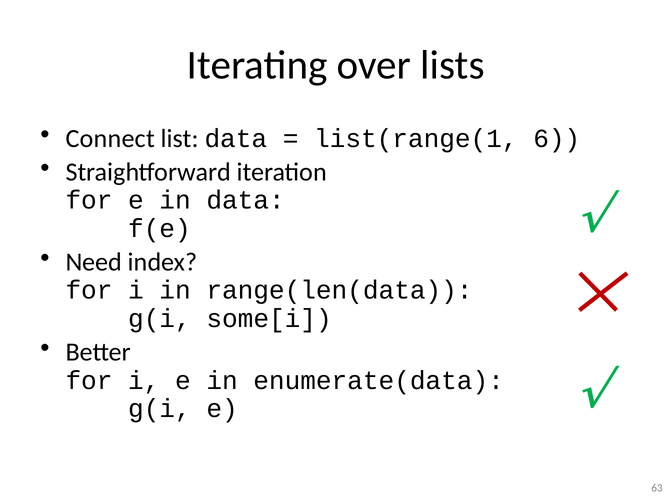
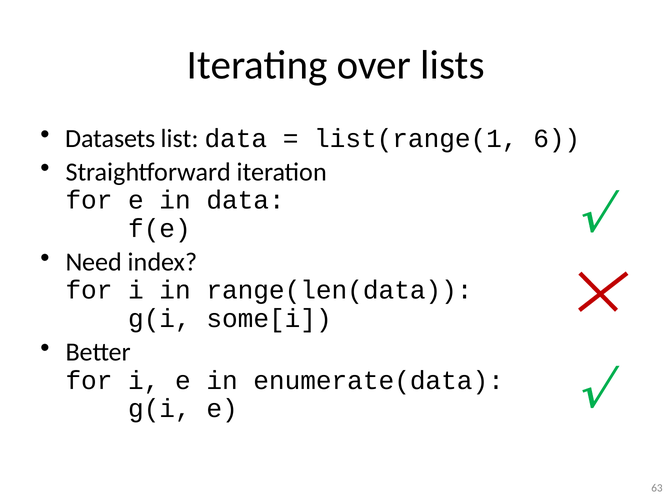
Connect: Connect -> Datasets
